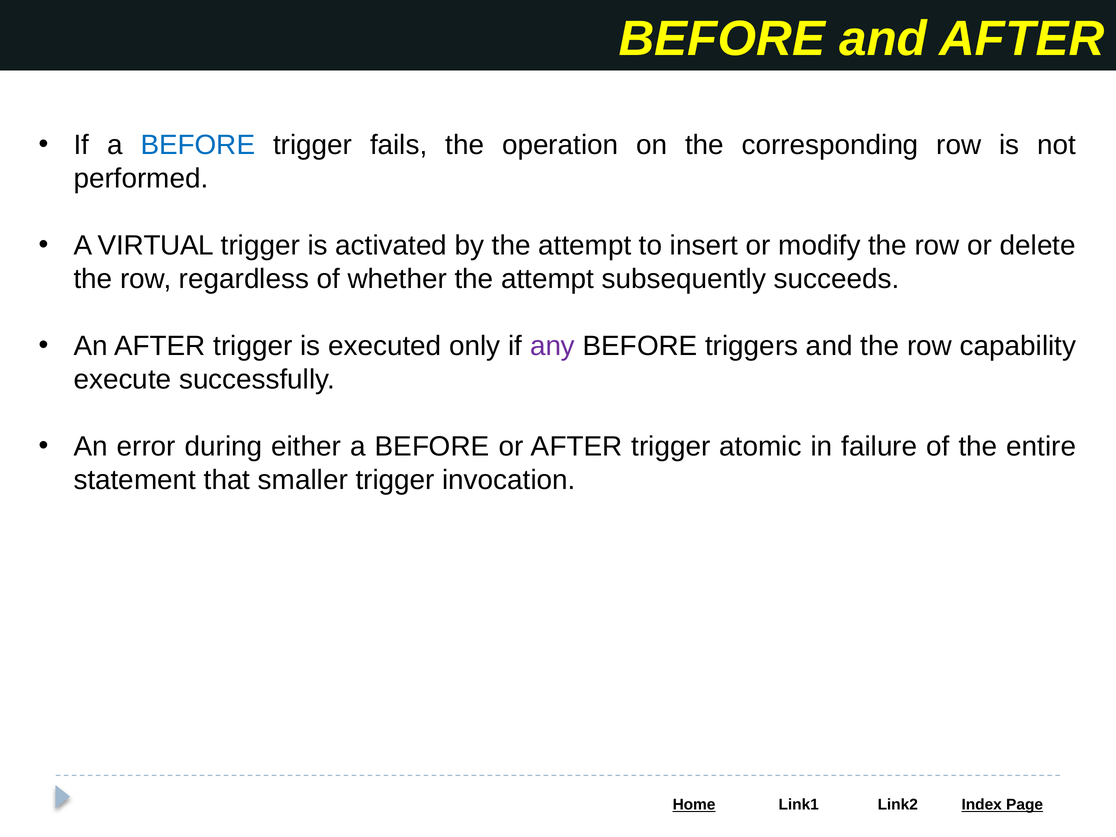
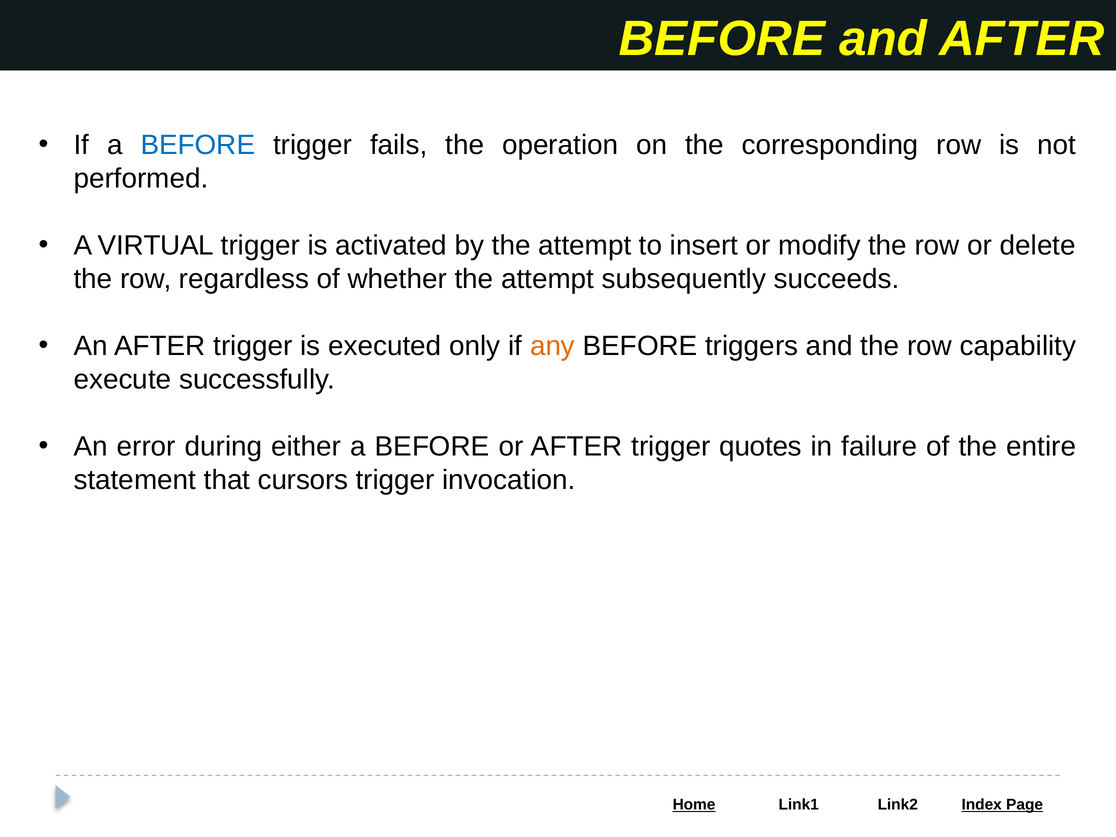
any colour: purple -> orange
atomic: atomic -> quotes
smaller: smaller -> cursors
